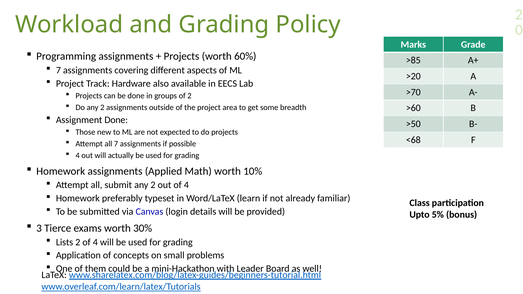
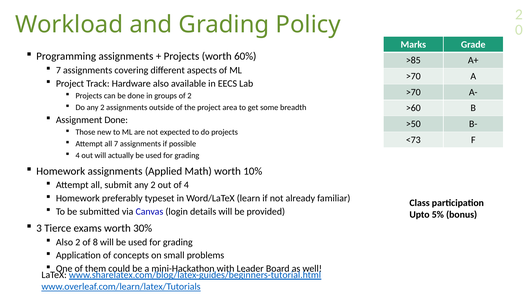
>20 at (413, 76): >20 -> >70
<68: <68 -> <73
Lists at (65, 242): Lists -> Also
2 of 4: 4 -> 8
